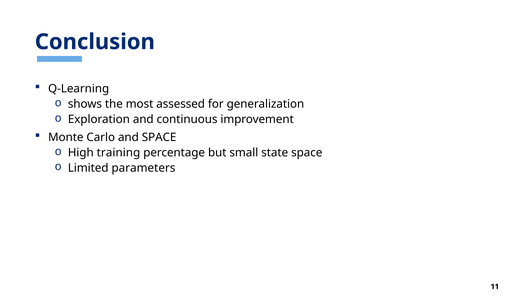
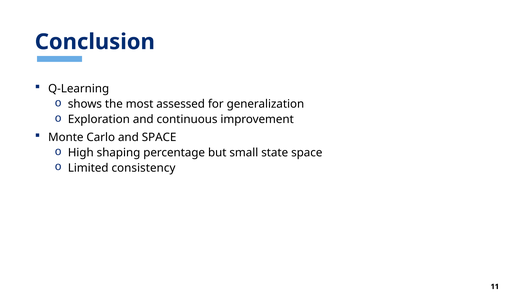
training: training -> shaping
parameters: parameters -> consistency
